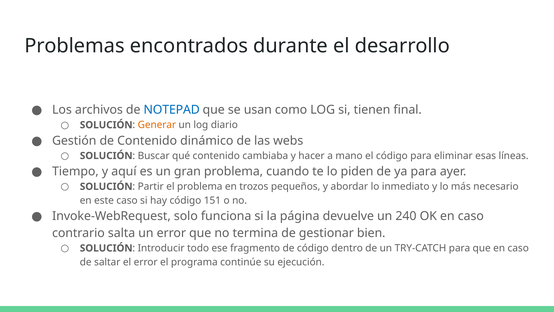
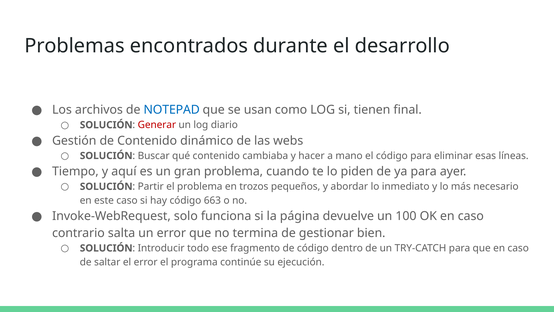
Generar colour: orange -> red
151: 151 -> 663
240: 240 -> 100
